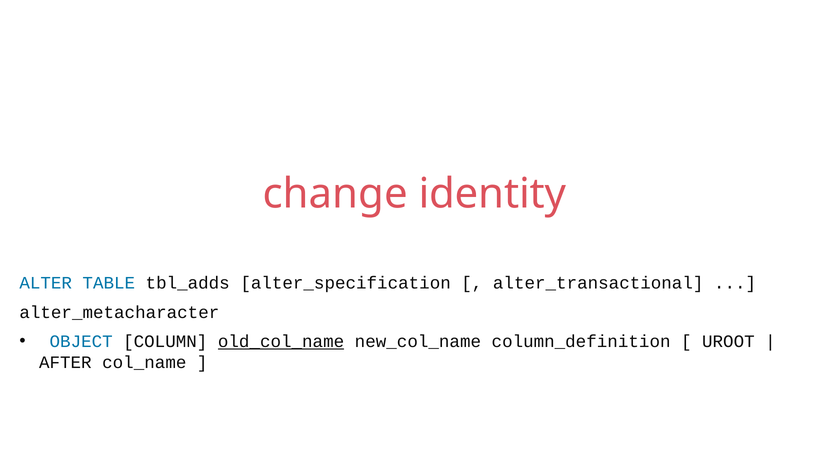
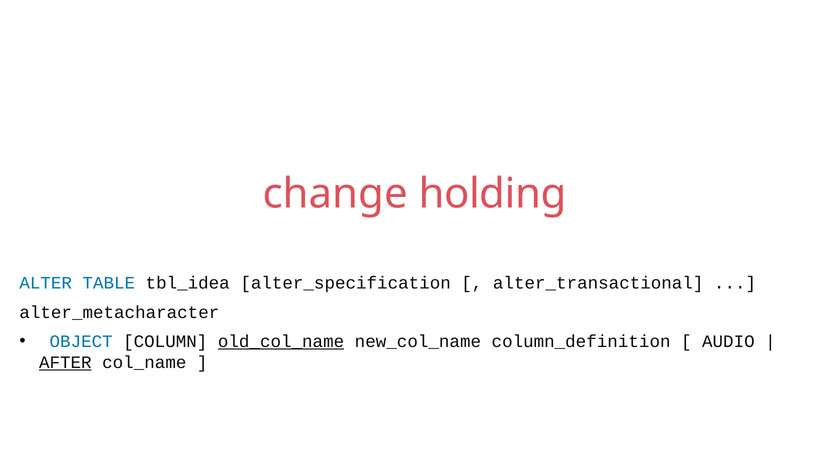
identity: identity -> holding
tbl_adds: tbl_adds -> tbl_idea
UROOT: UROOT -> AUDIO
AFTER underline: none -> present
